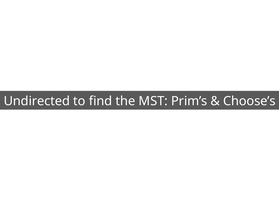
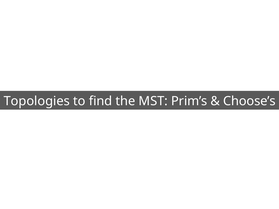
Undirected: Undirected -> Topologies
